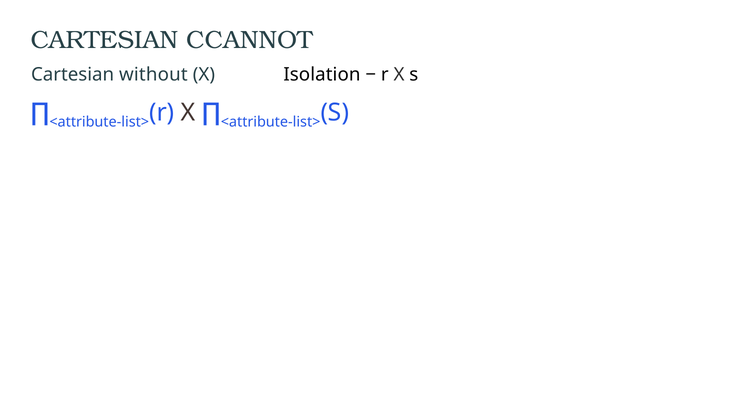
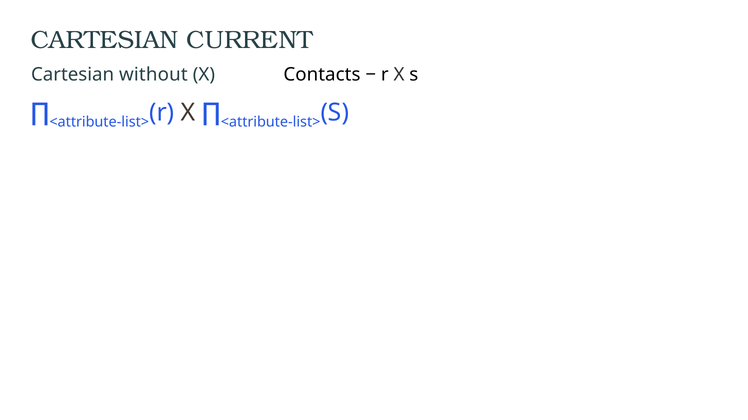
CCANNOT: CCANNOT -> CURRENT
Isolation: Isolation -> Contacts
